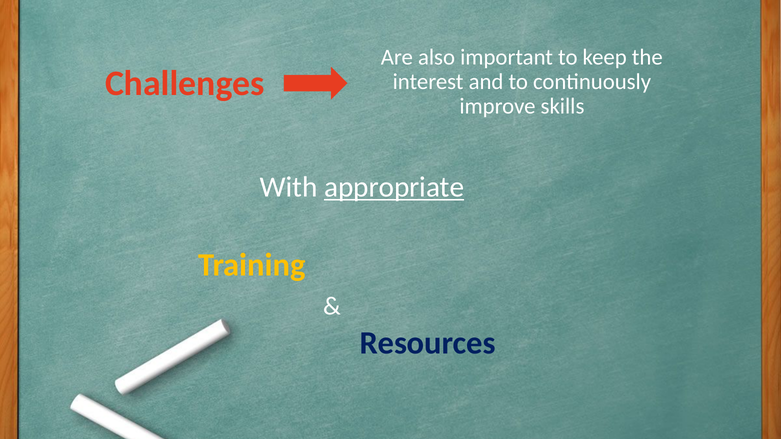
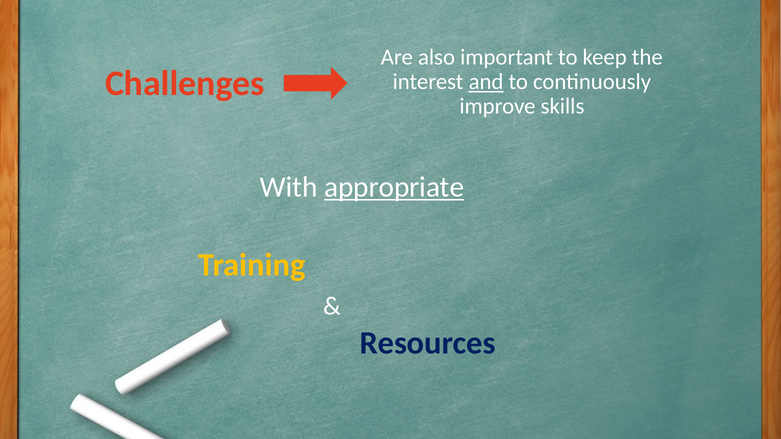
and underline: none -> present
